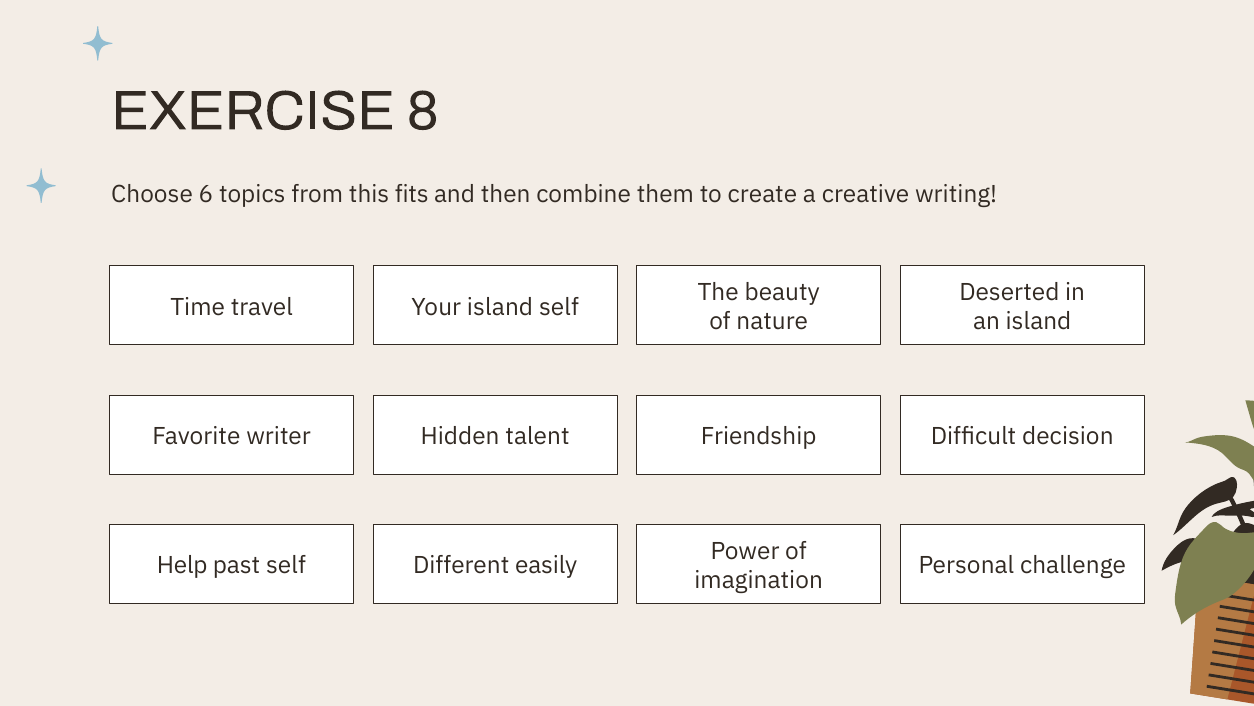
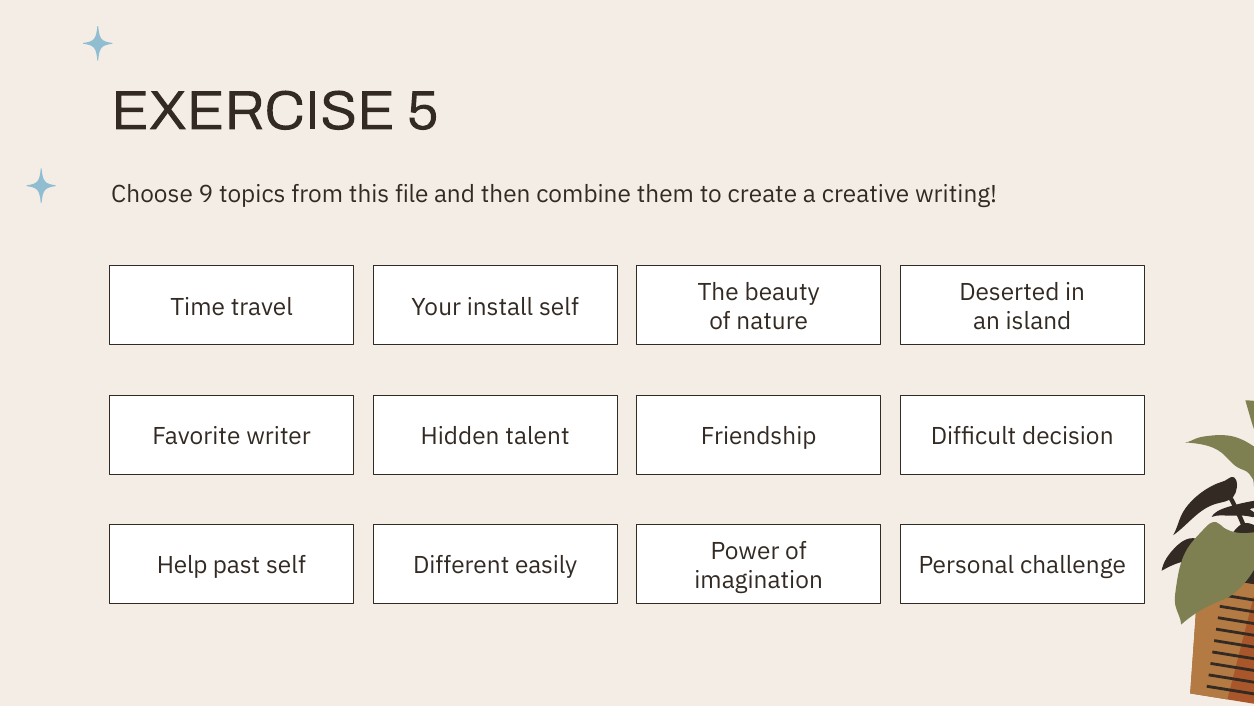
8: 8 -> 5
6: 6 -> 9
fits: fits -> file
Your island: island -> install
